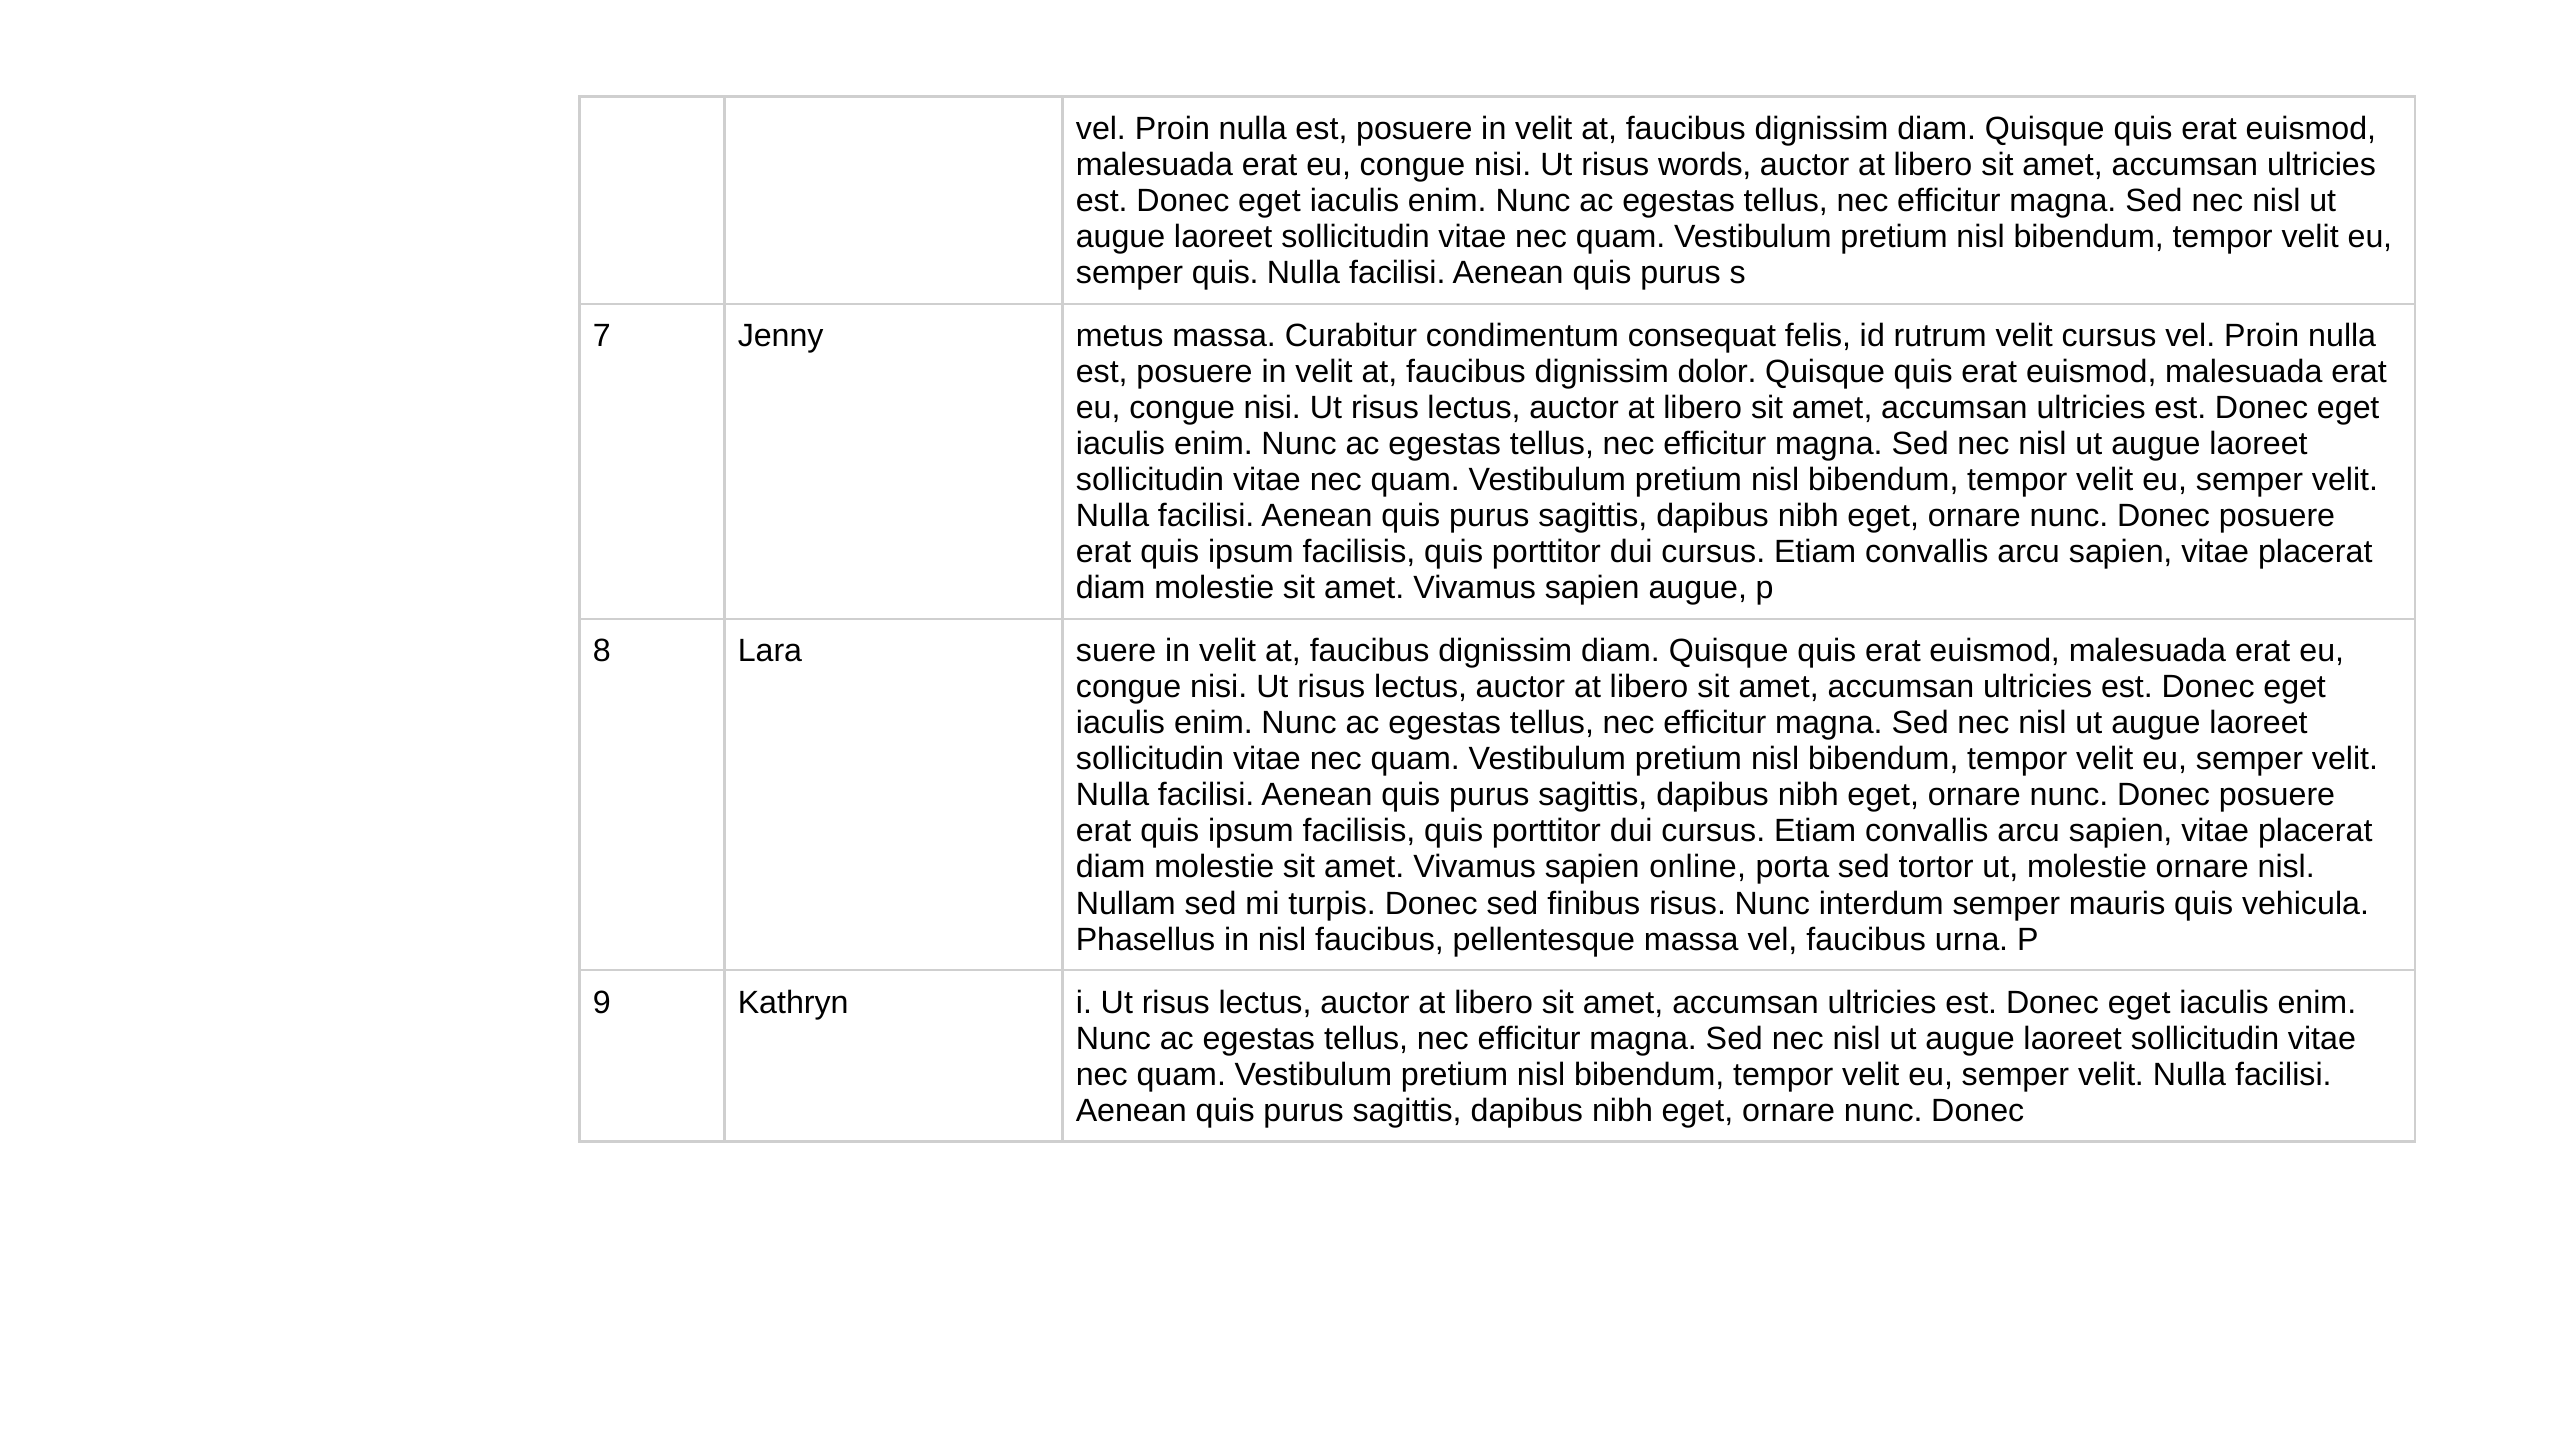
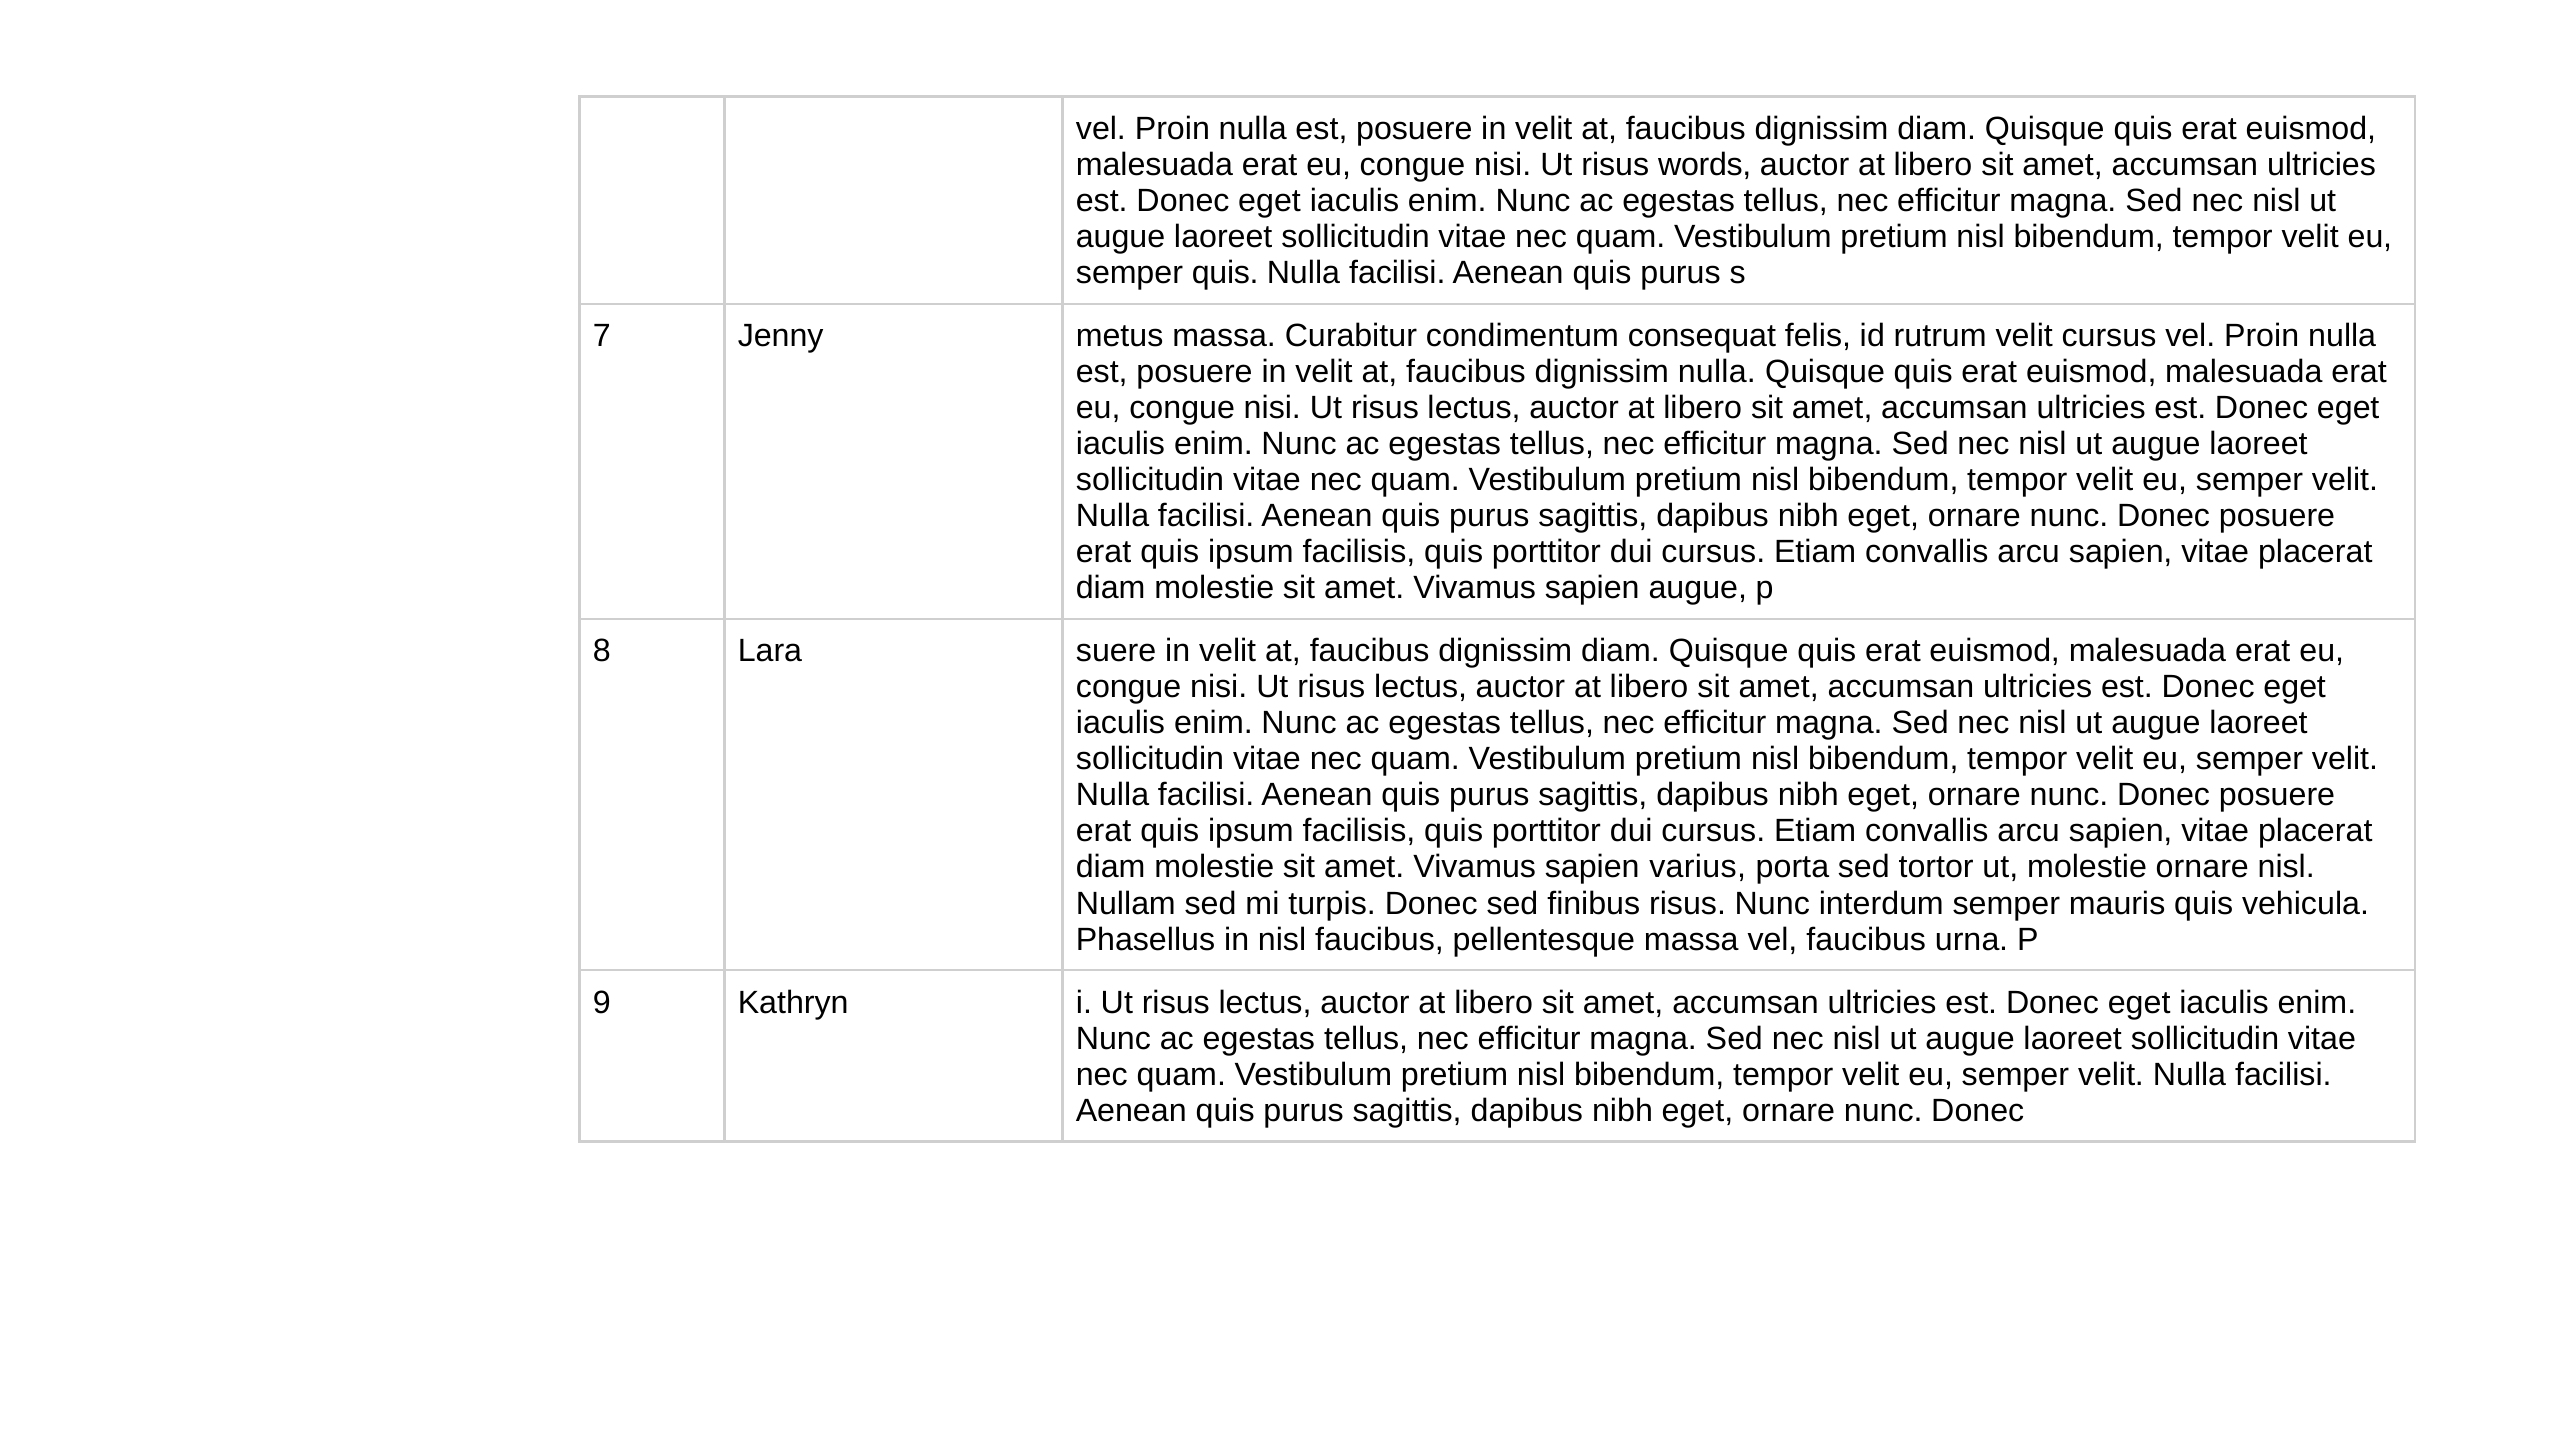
dignissim dolor: dolor -> nulla
online: online -> varius
